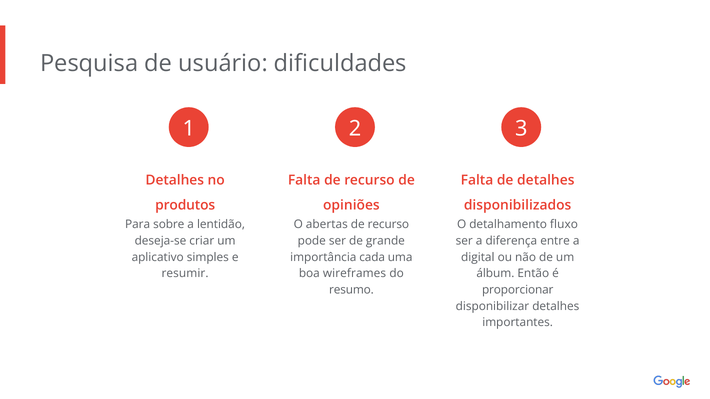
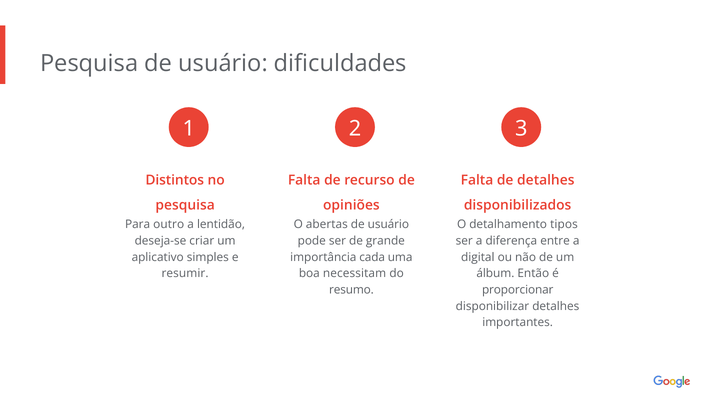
Detalhes at (175, 181): Detalhes -> Distintos
produtos at (185, 205): produtos -> pesquisa
sobre: sobre -> outro
recurso at (388, 225): recurso -> usuário
fluxo: fluxo -> tipos
wireframes: wireframes -> necessitam
